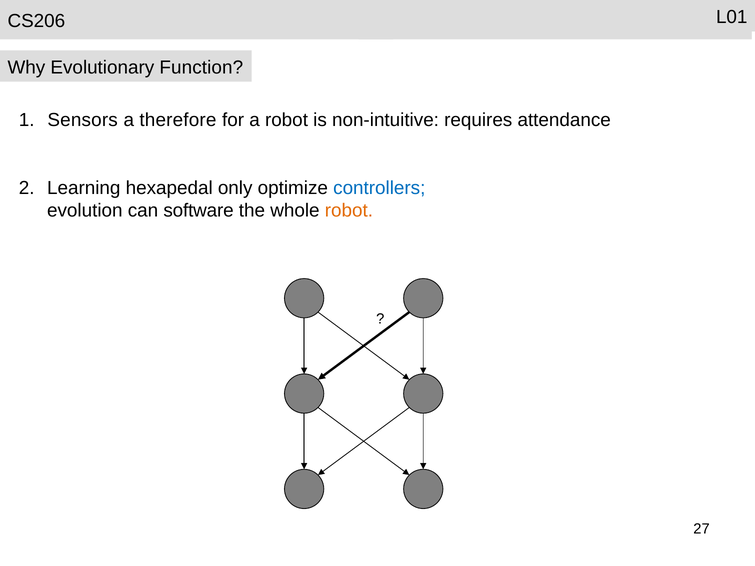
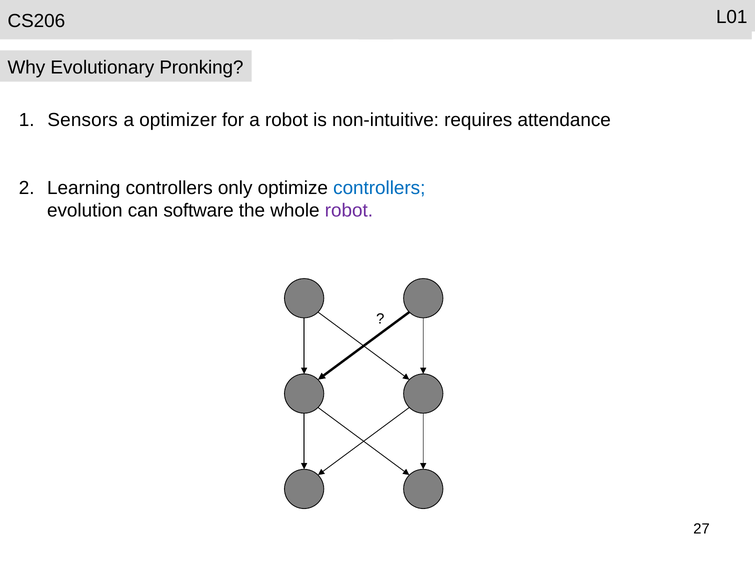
Function: Function -> Pronking
therefore: therefore -> optimizer
Learning hexapedal: hexapedal -> controllers
robot at (349, 211) colour: orange -> purple
